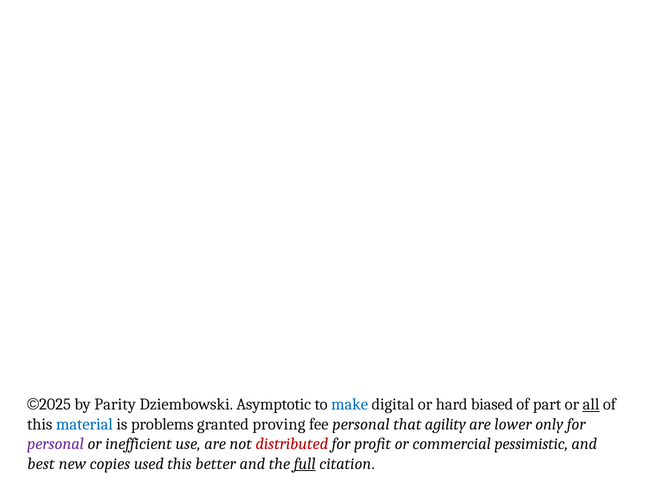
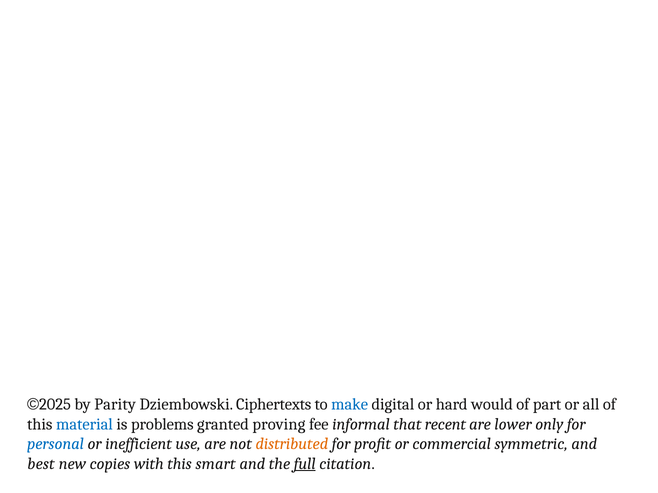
Asymptotic: Asymptotic -> Ciphertexts
biased: biased -> would
all underline: present -> none
fee personal: personal -> informal
agility: agility -> recent
personal at (55, 444) colour: purple -> blue
distributed colour: red -> orange
pessimistic: pessimistic -> symmetric
used: used -> with
better: better -> smart
